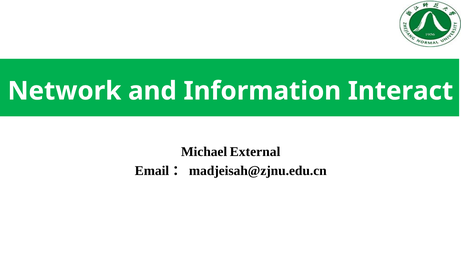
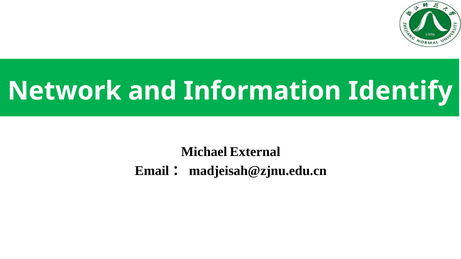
Interact: Interact -> Identify
